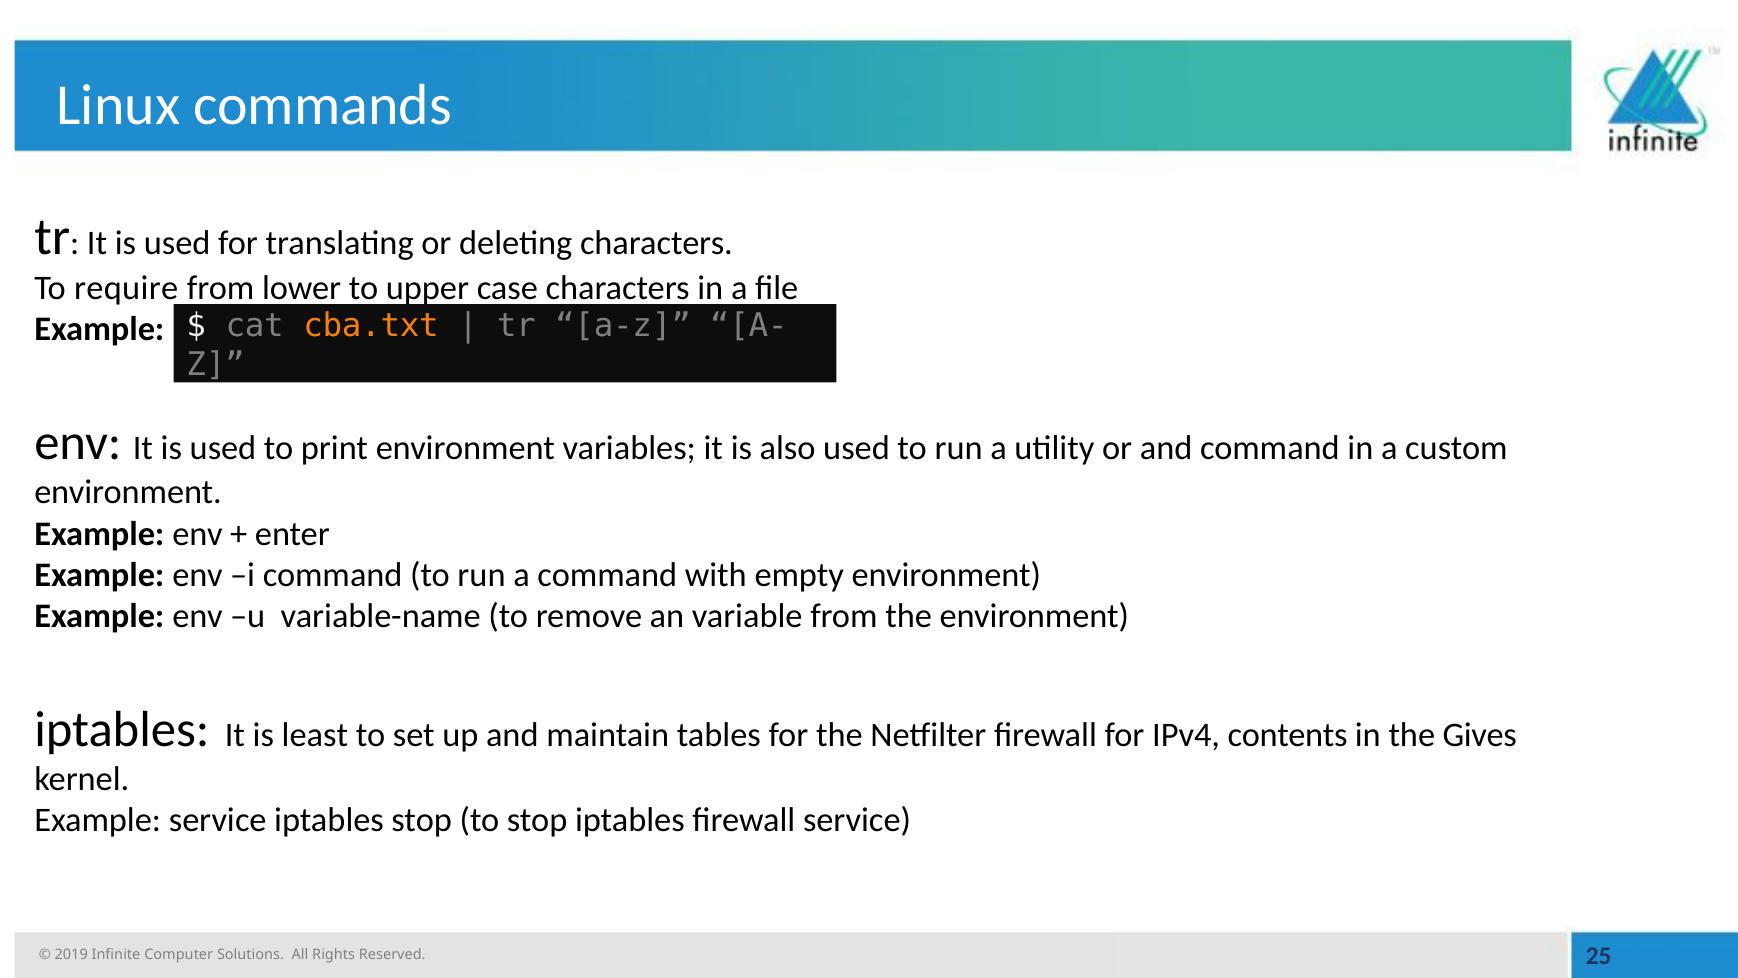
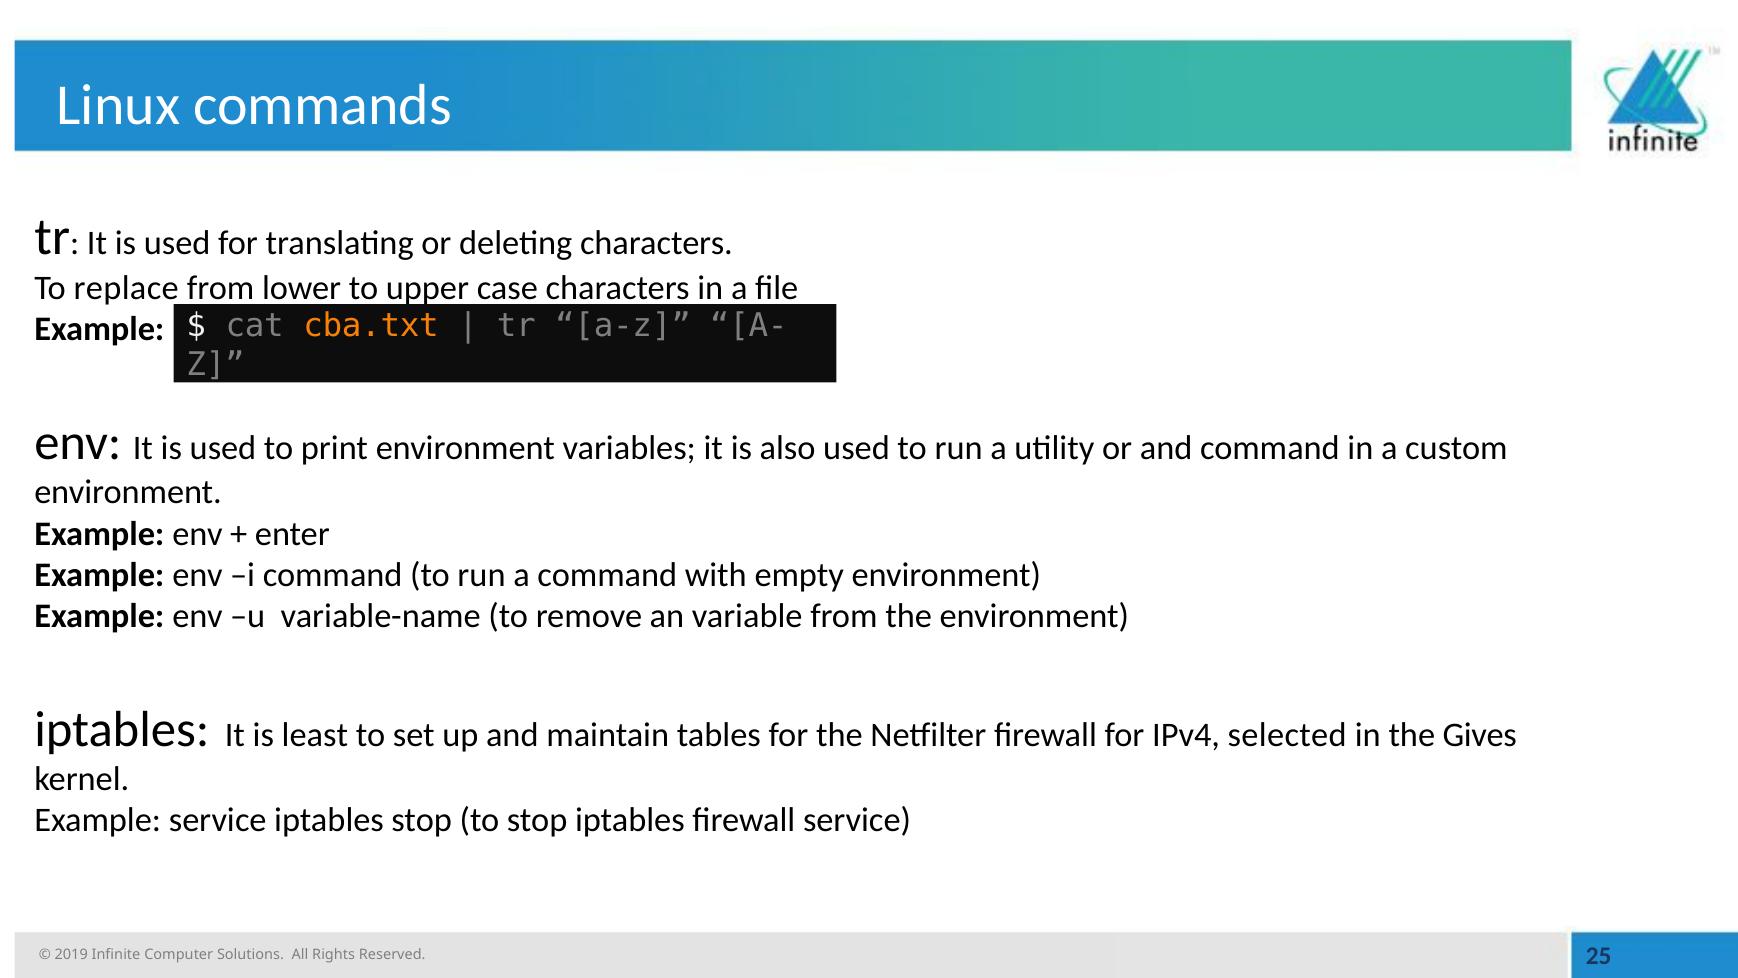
require: require -> replace
contents: contents -> selected
